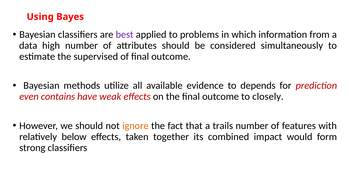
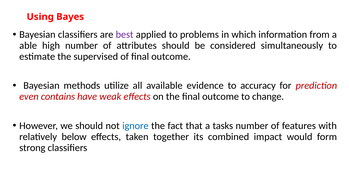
data: data -> able
depends: depends -> accuracy
closely: closely -> change
ignore colour: orange -> blue
trails: trails -> tasks
